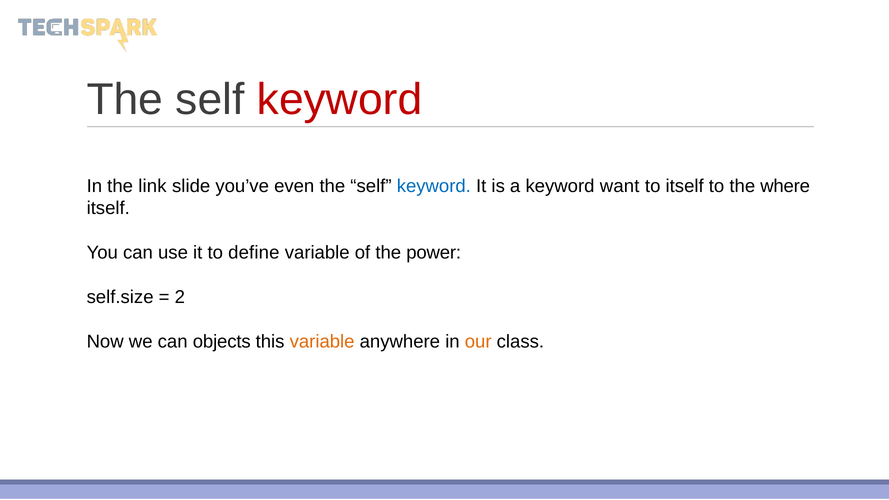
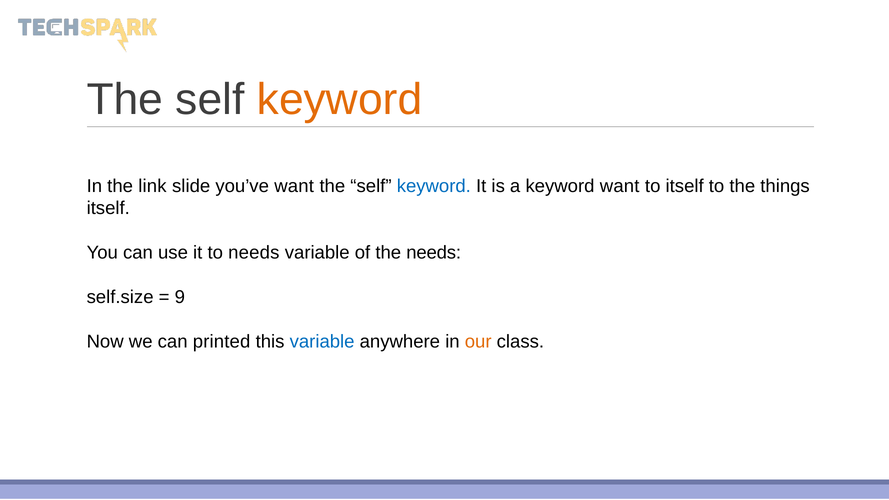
keyword at (340, 100) colour: red -> orange
you’ve even: even -> want
where: where -> things
to define: define -> needs
the power: power -> needs
2: 2 -> 9
objects: objects -> printed
variable at (322, 342) colour: orange -> blue
